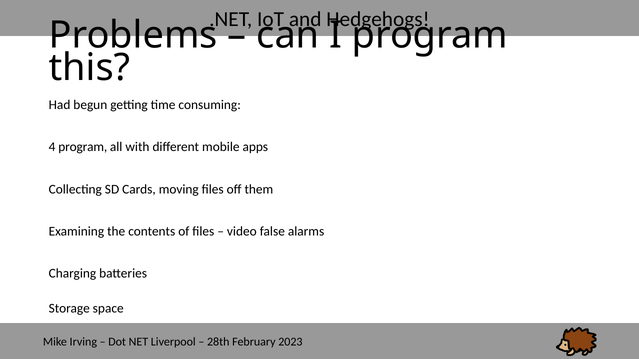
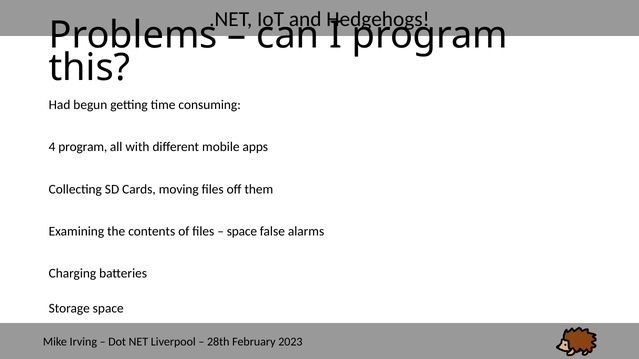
video at (242, 231): video -> space
